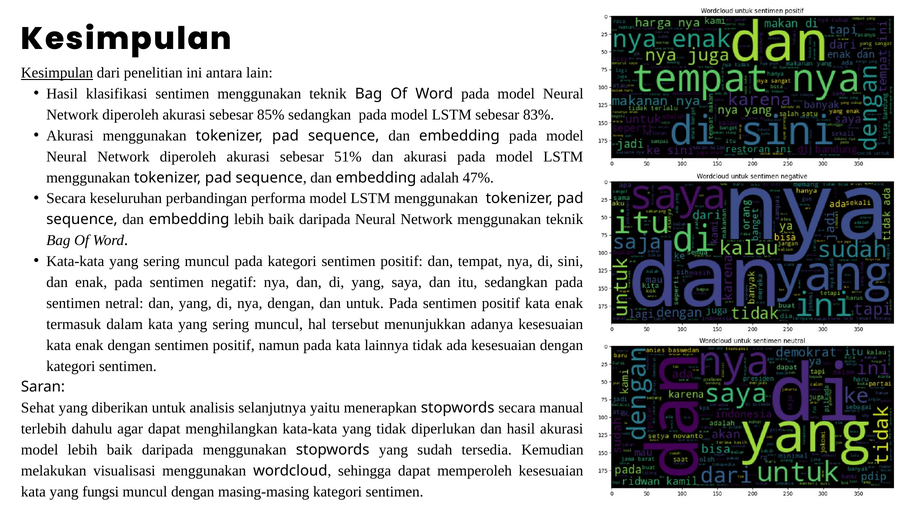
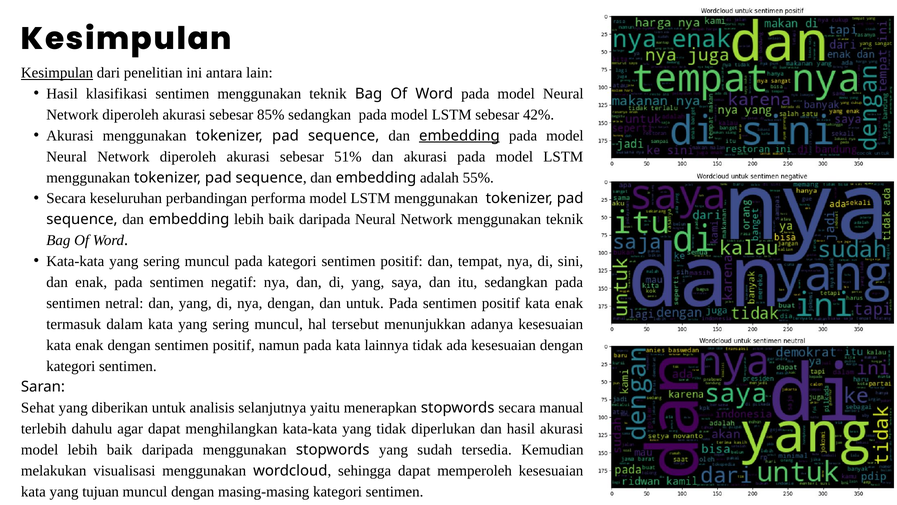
83%: 83% -> 42%
embedding at (459, 136) underline: none -> present
47%: 47% -> 55%
fungsi: fungsi -> tujuan
